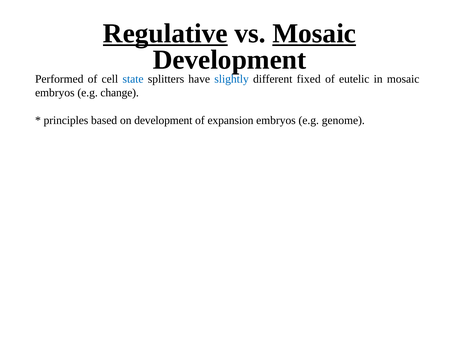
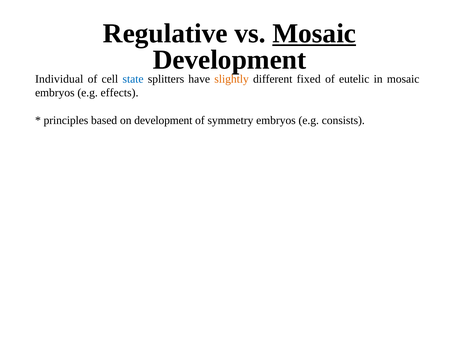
Regulative underline: present -> none
Performed: Performed -> Individual
slightly colour: blue -> orange
change: change -> effects
expansion: expansion -> symmetry
genome: genome -> consists
